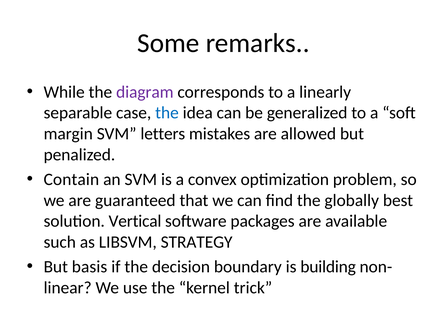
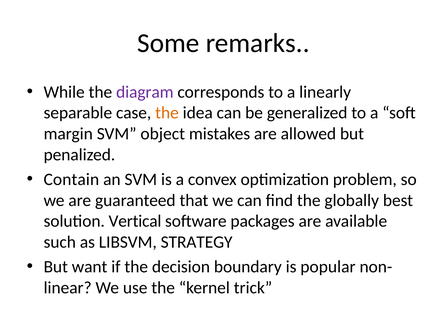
the at (167, 113) colour: blue -> orange
letters: letters -> object
basis: basis -> want
building: building -> popular
